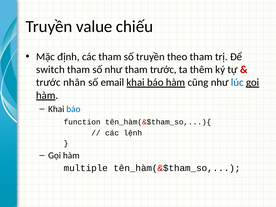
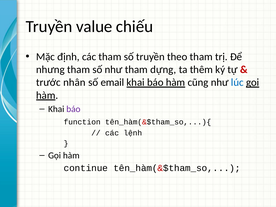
switch: switch -> nhưng
tham trước: trước -> dựng
báo at (73, 109) colour: blue -> purple
multiple: multiple -> continue
